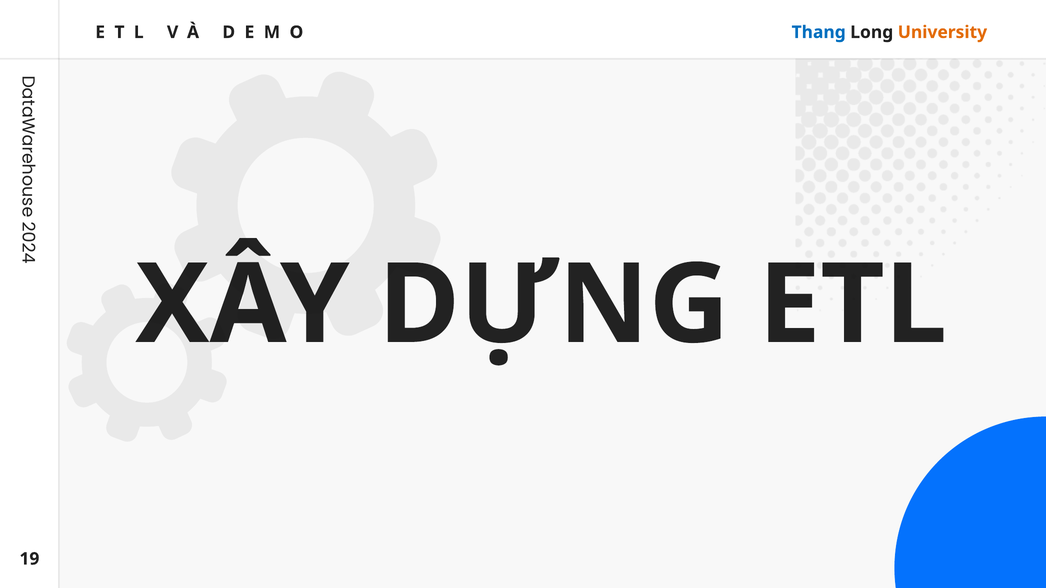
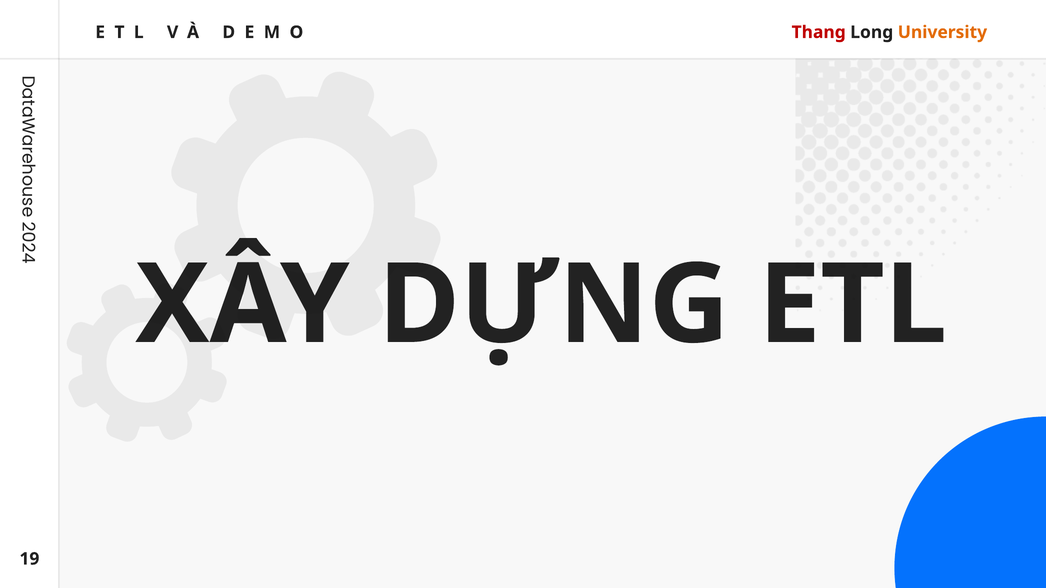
Thang colour: blue -> red
